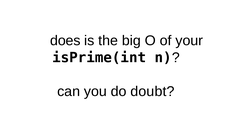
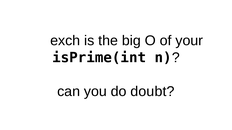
does: does -> exch
